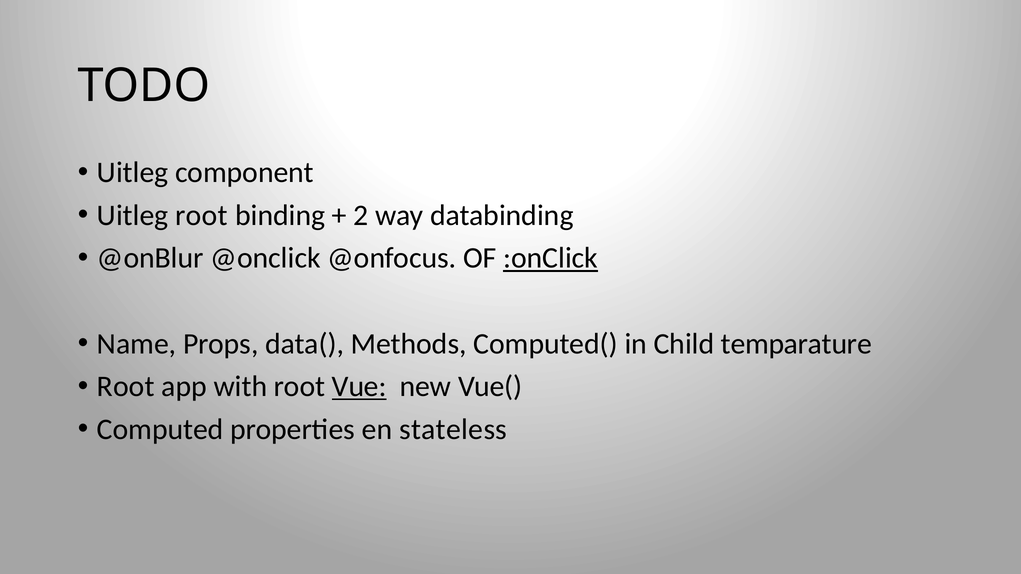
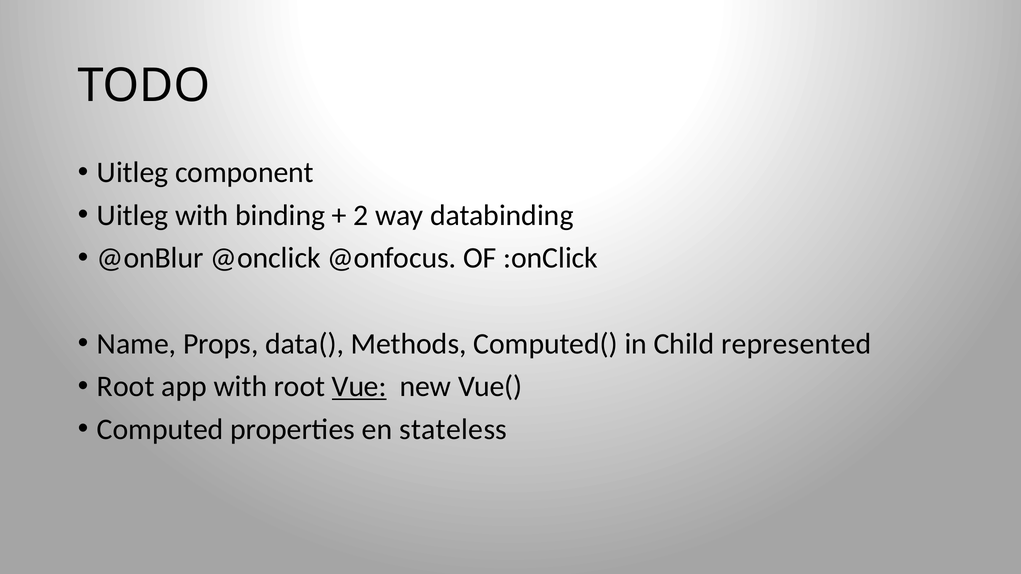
Uitleg root: root -> with
:onClick underline: present -> none
temparature: temparature -> represented
